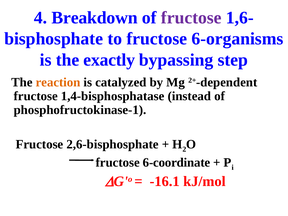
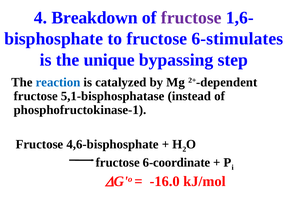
6-organisms: 6-organisms -> 6-stimulates
exactly: exactly -> unique
reaction colour: orange -> blue
1,4-bisphosphatase: 1,4-bisphosphatase -> 5,1-bisphosphatase
2,6-bisphosphate: 2,6-bisphosphate -> 4,6-bisphosphate
-16.1: -16.1 -> -16.0
